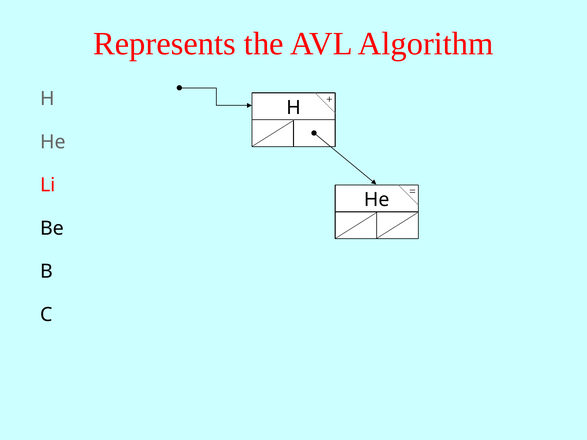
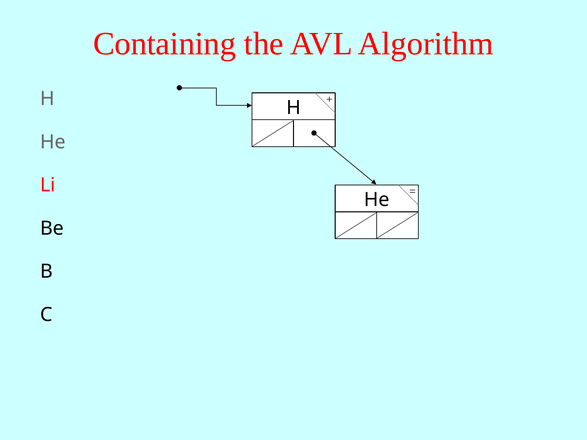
Represents: Represents -> Containing
